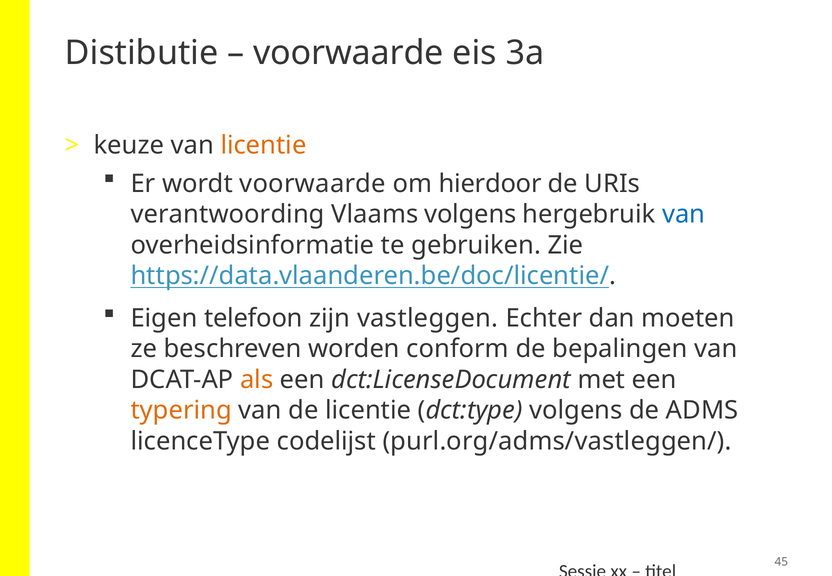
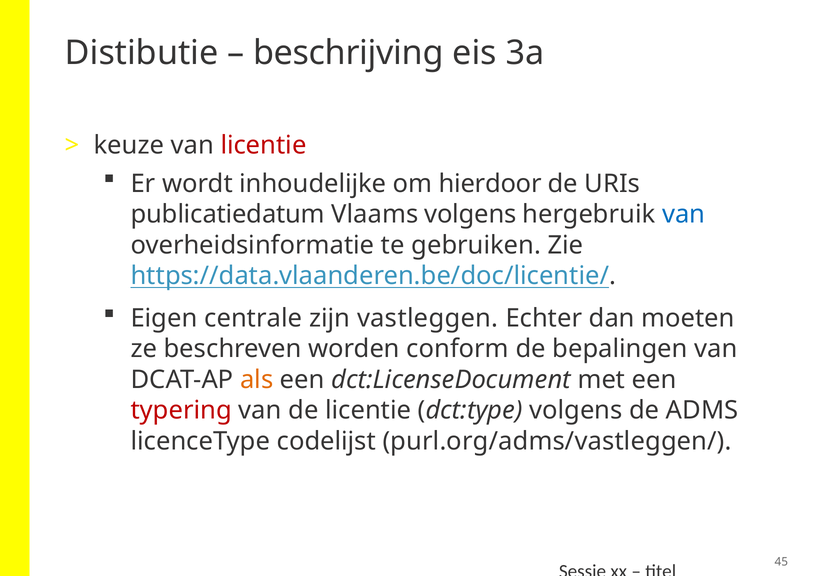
voorwaarde at (348, 53): voorwaarde -> beschrijving
licentie at (263, 145) colour: orange -> red
wordt voorwaarde: voorwaarde -> inhoudelijke
verantwoording: verantwoording -> publicatiedatum
telefoon: telefoon -> centrale
typering colour: orange -> red
